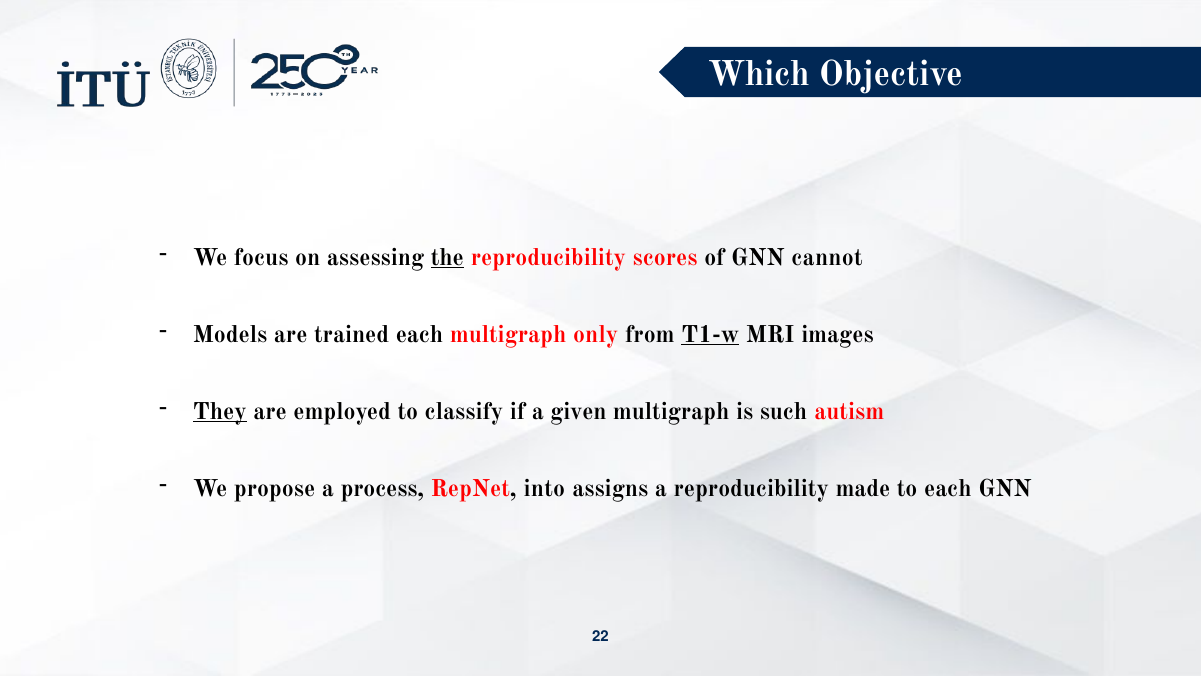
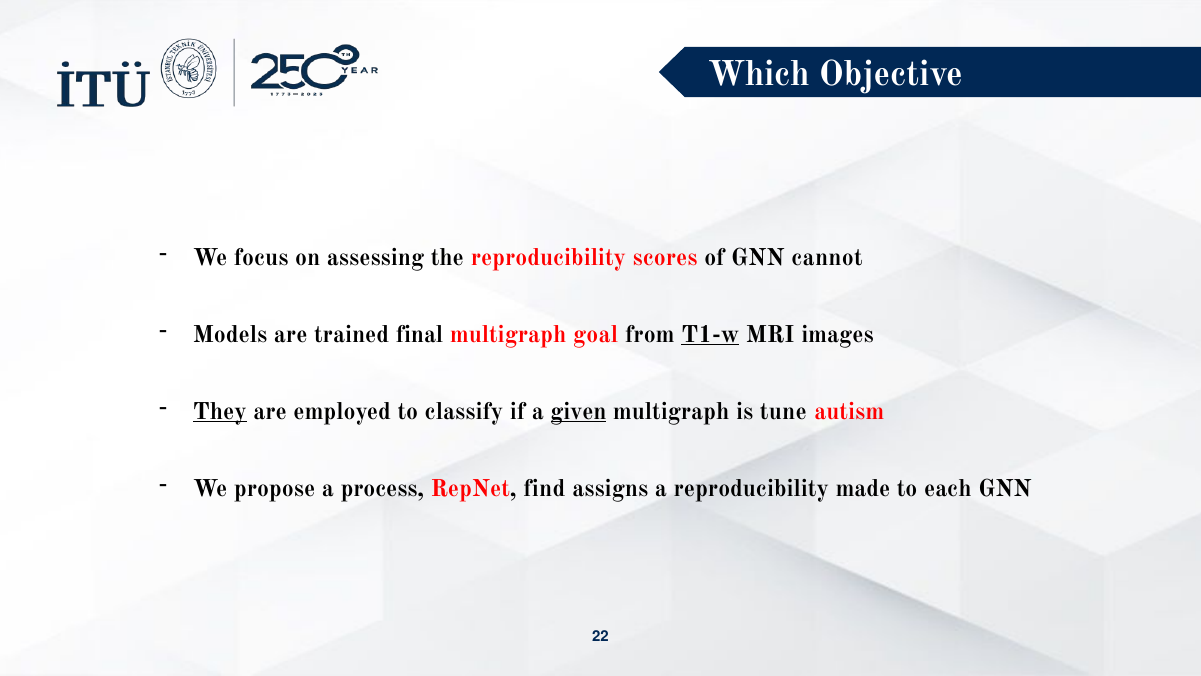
the underline: present -> none
trained each: each -> final
only: only -> goal
given underline: none -> present
such: such -> tune
into: into -> find
